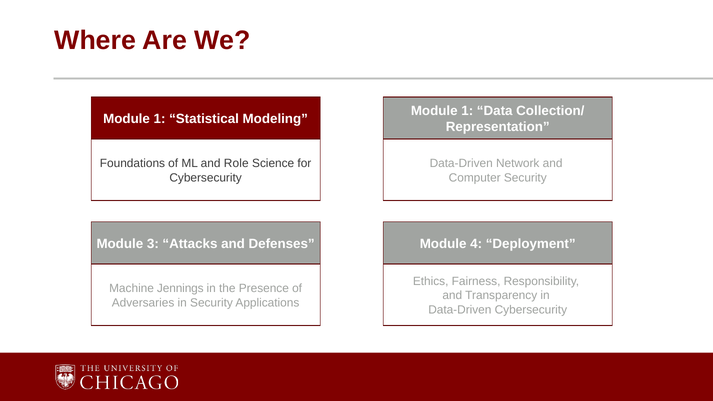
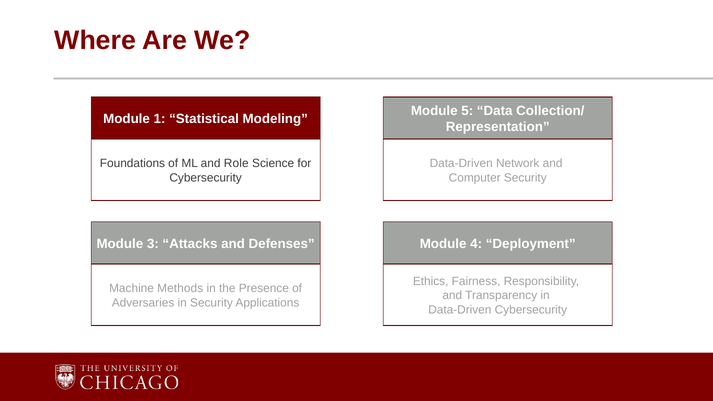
1 at (467, 111): 1 -> 5
Jennings: Jennings -> Methods
